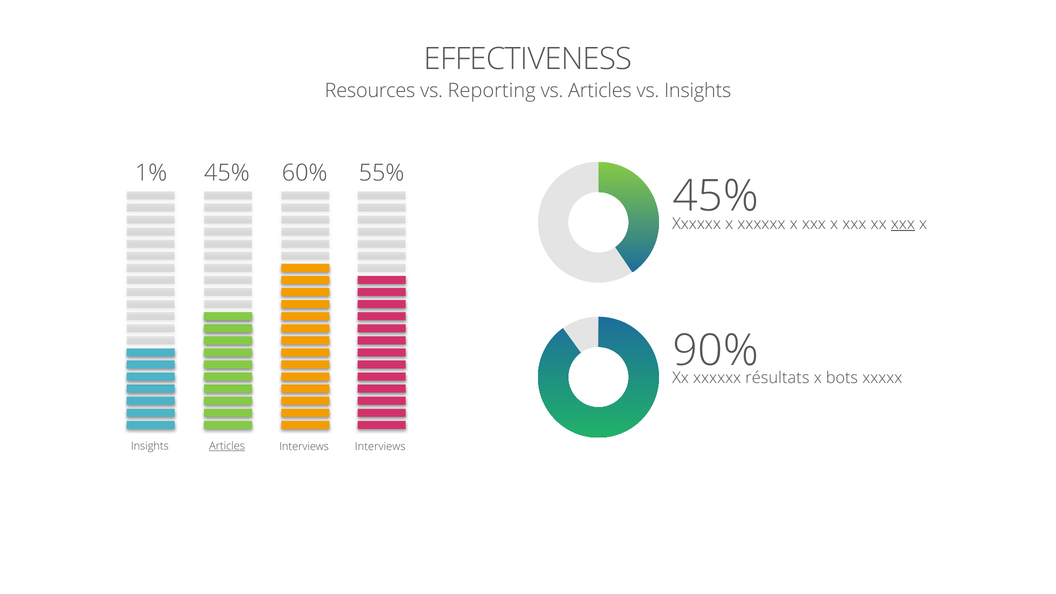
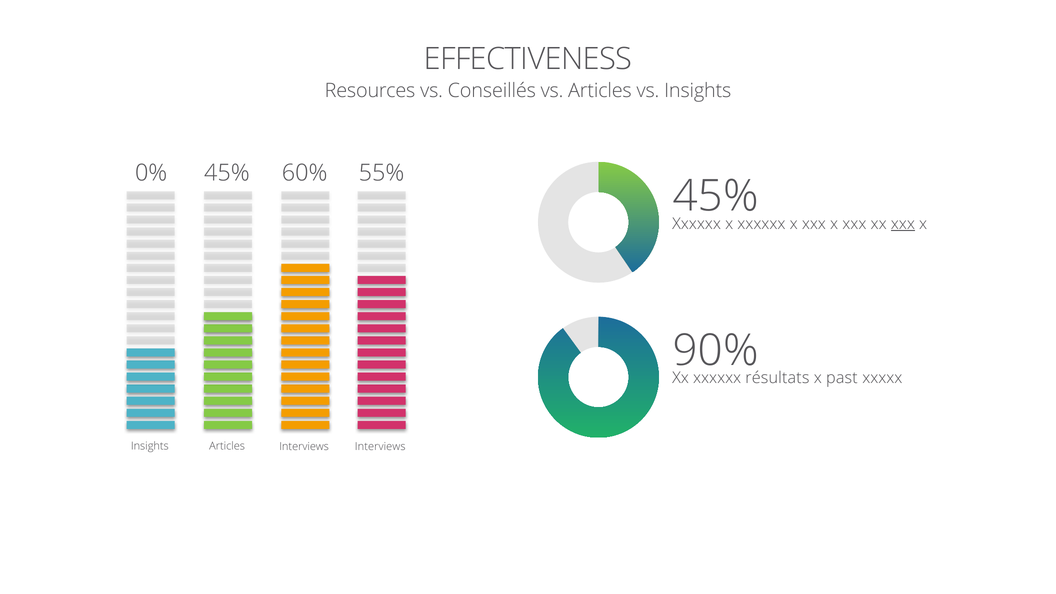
Reporting: Reporting -> Conseillés
1%: 1% -> 0%
bots: bots -> past
Articles at (227, 446) underline: present -> none
